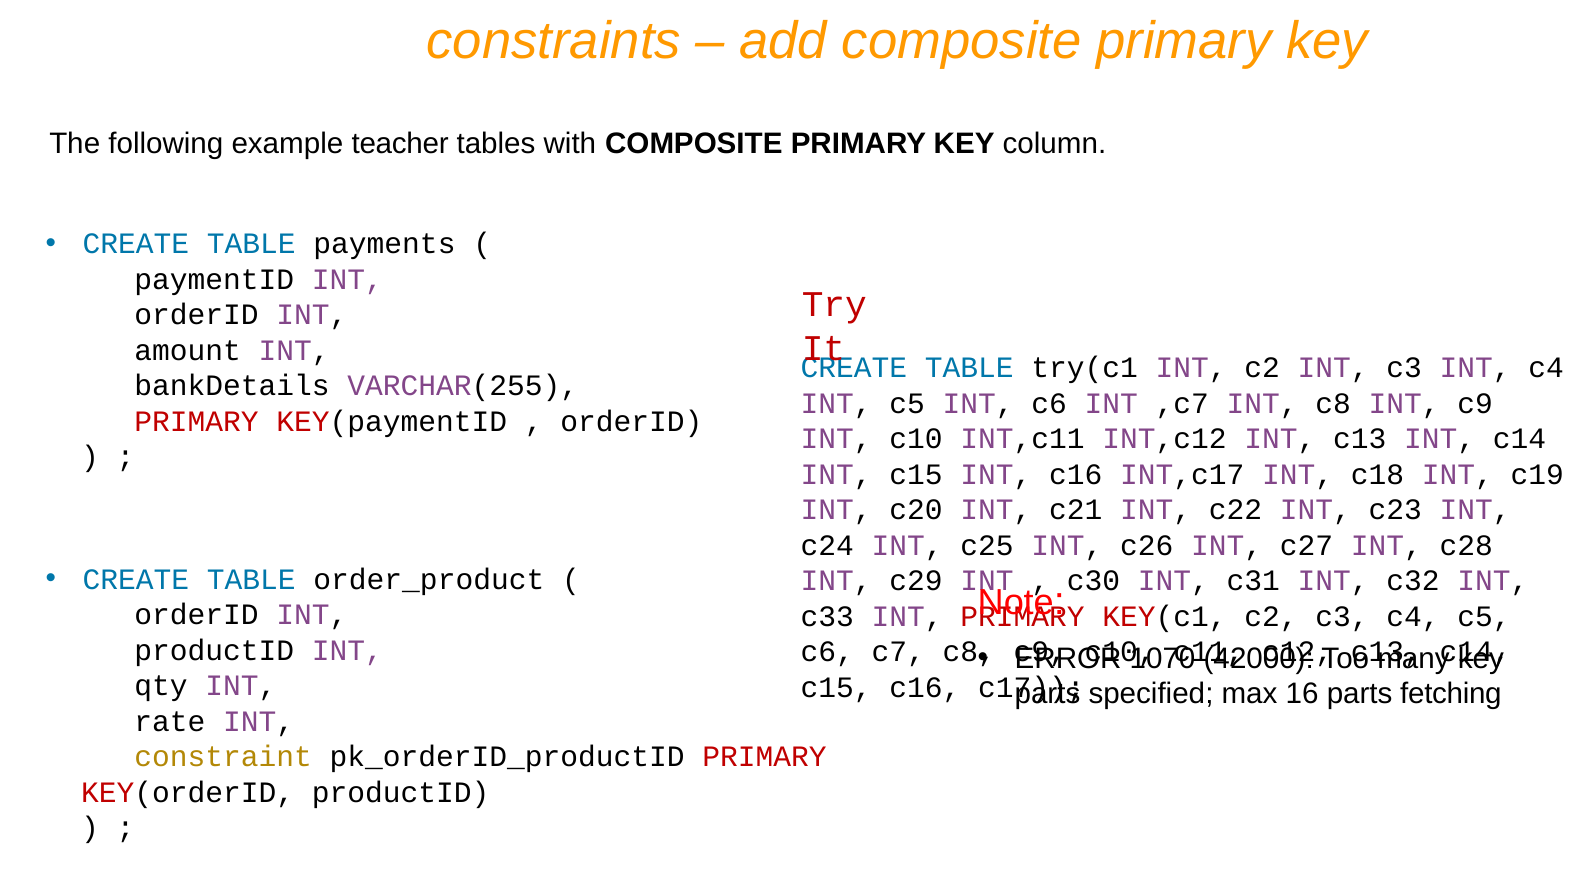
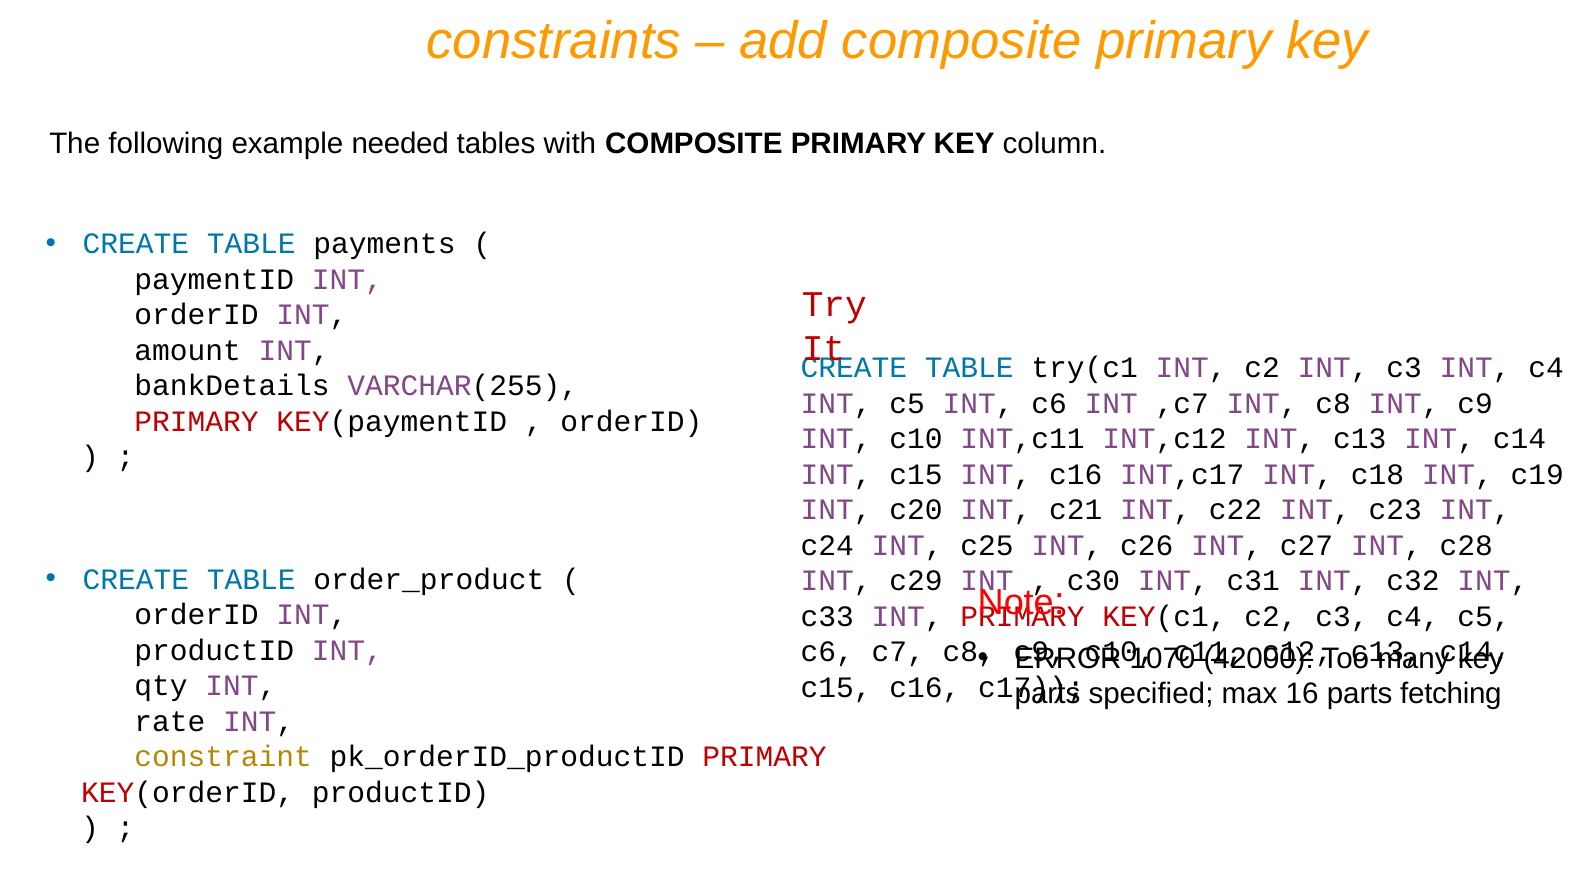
teacher: teacher -> needed
